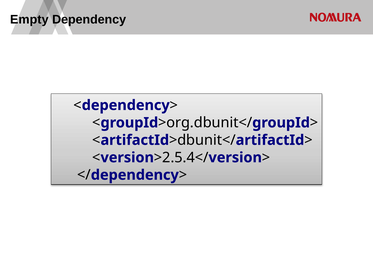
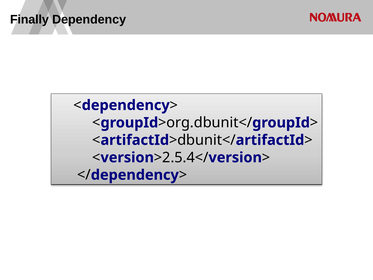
Empty: Empty -> Finally
